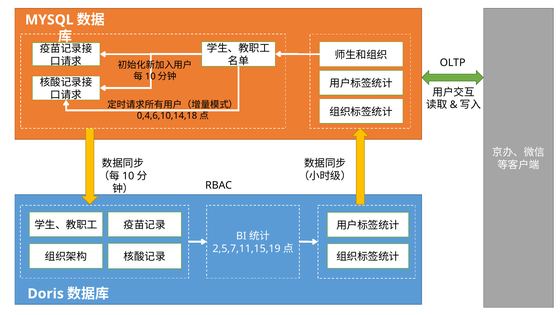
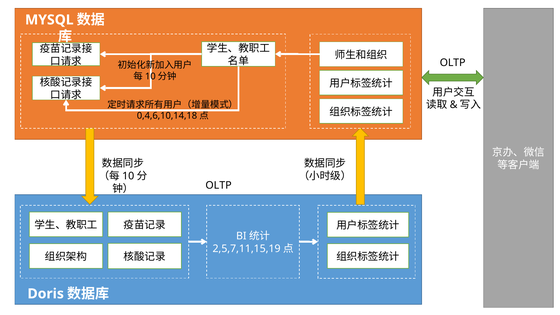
RBAC at (219, 185): RBAC -> OLTP
